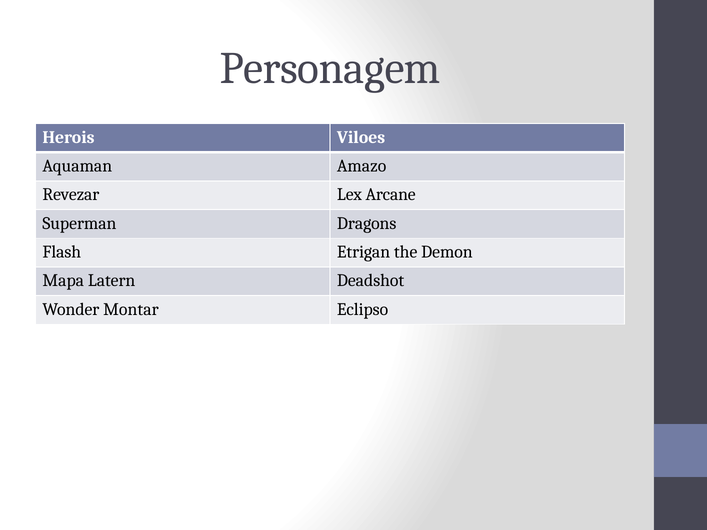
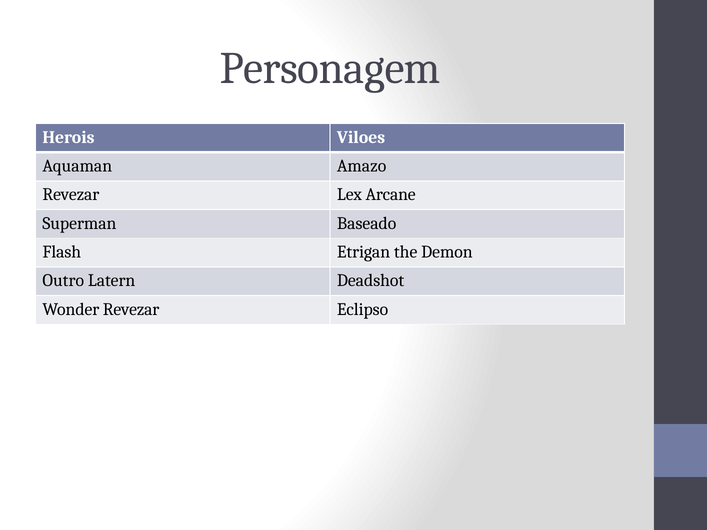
Dragons: Dragons -> Baseado
Mapa: Mapa -> Outro
Wonder Montar: Montar -> Revezar
